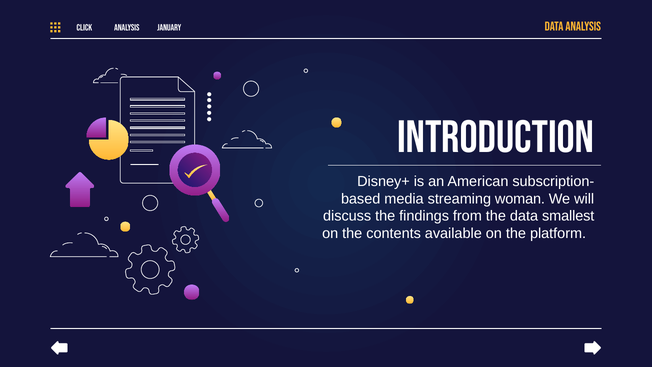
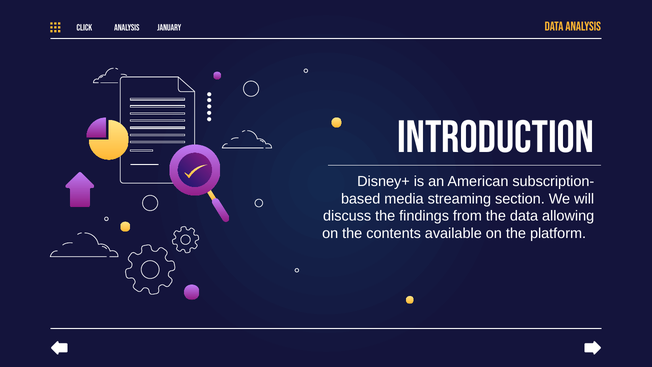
woman: woman -> section
smallest: smallest -> allowing
